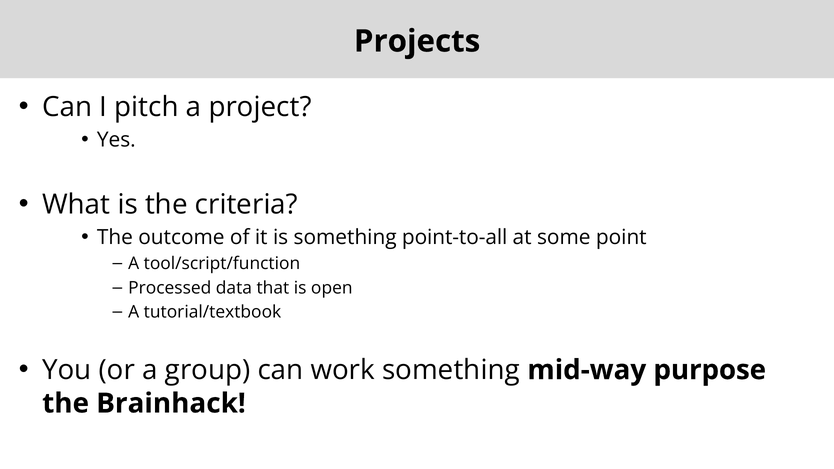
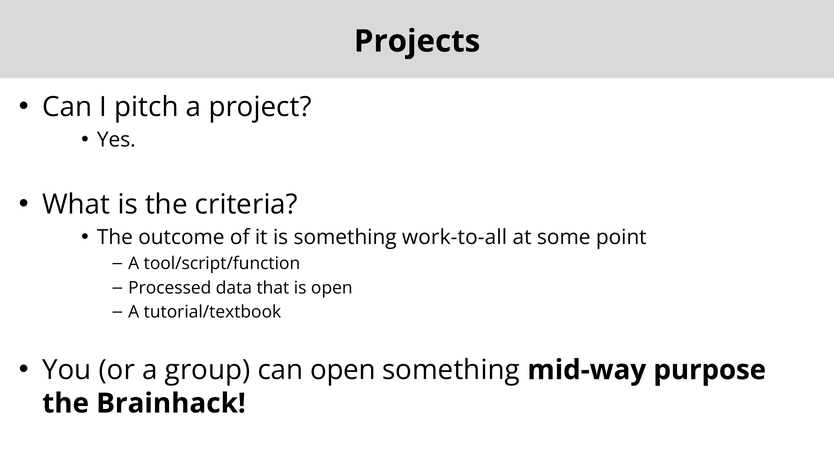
point-to-all: point-to-all -> work-to-all
can work: work -> open
